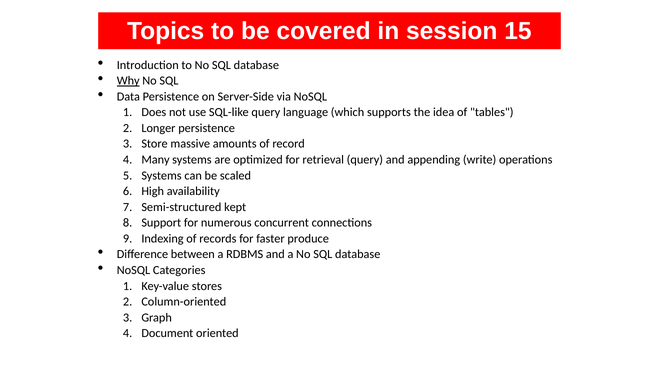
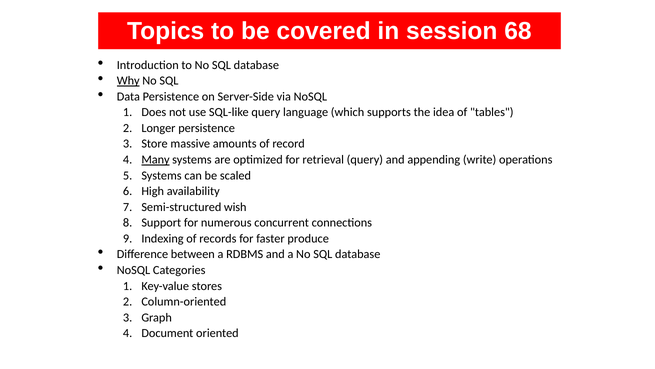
15: 15 -> 68
Many underline: none -> present
kept: kept -> wish
